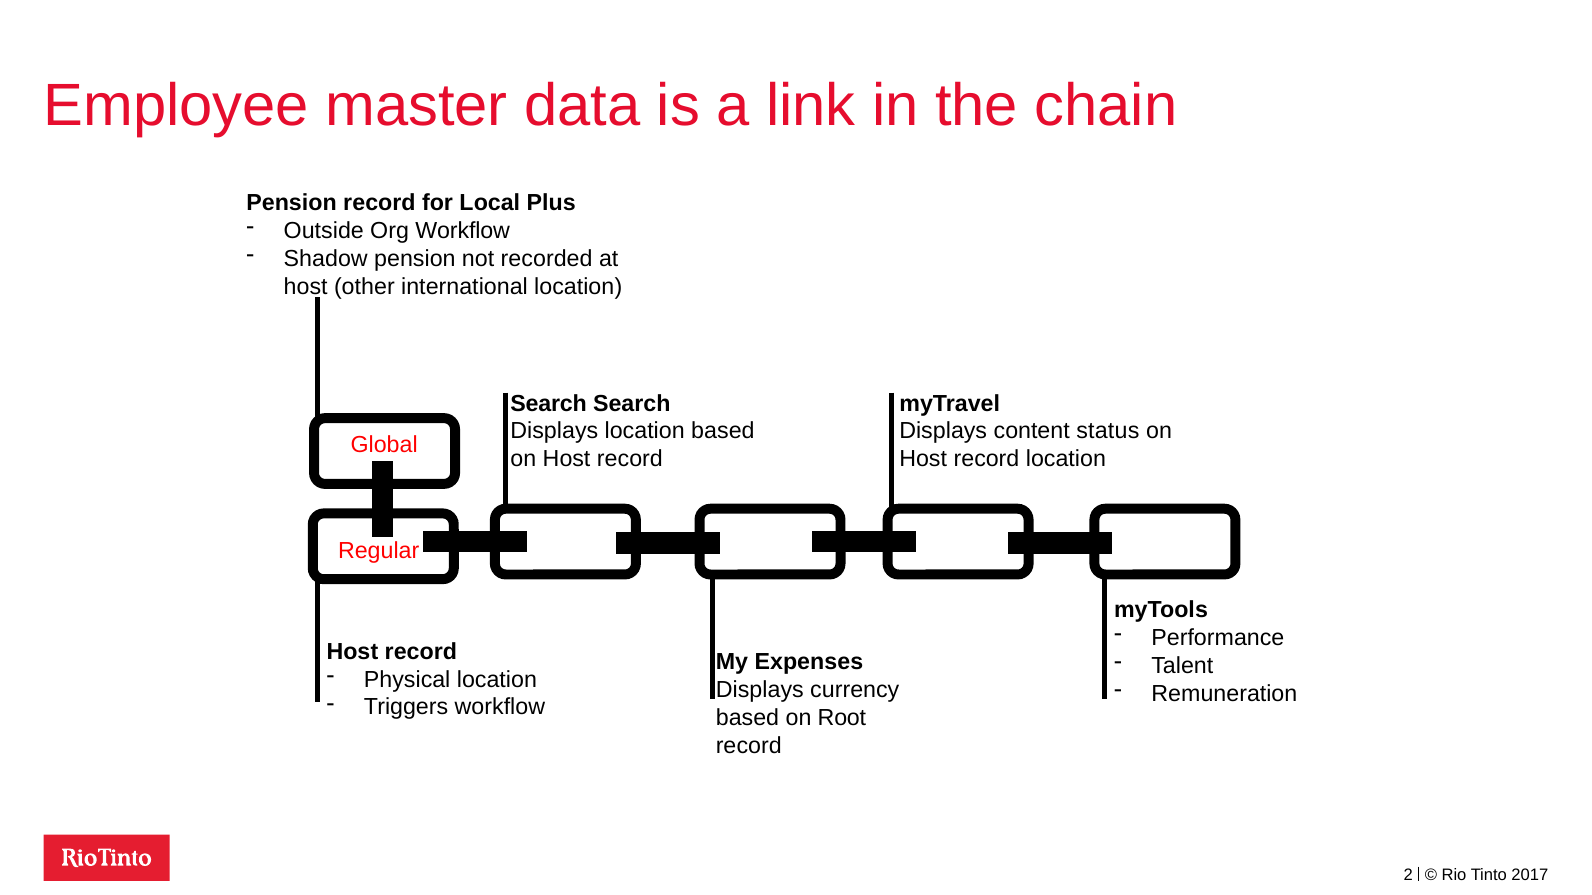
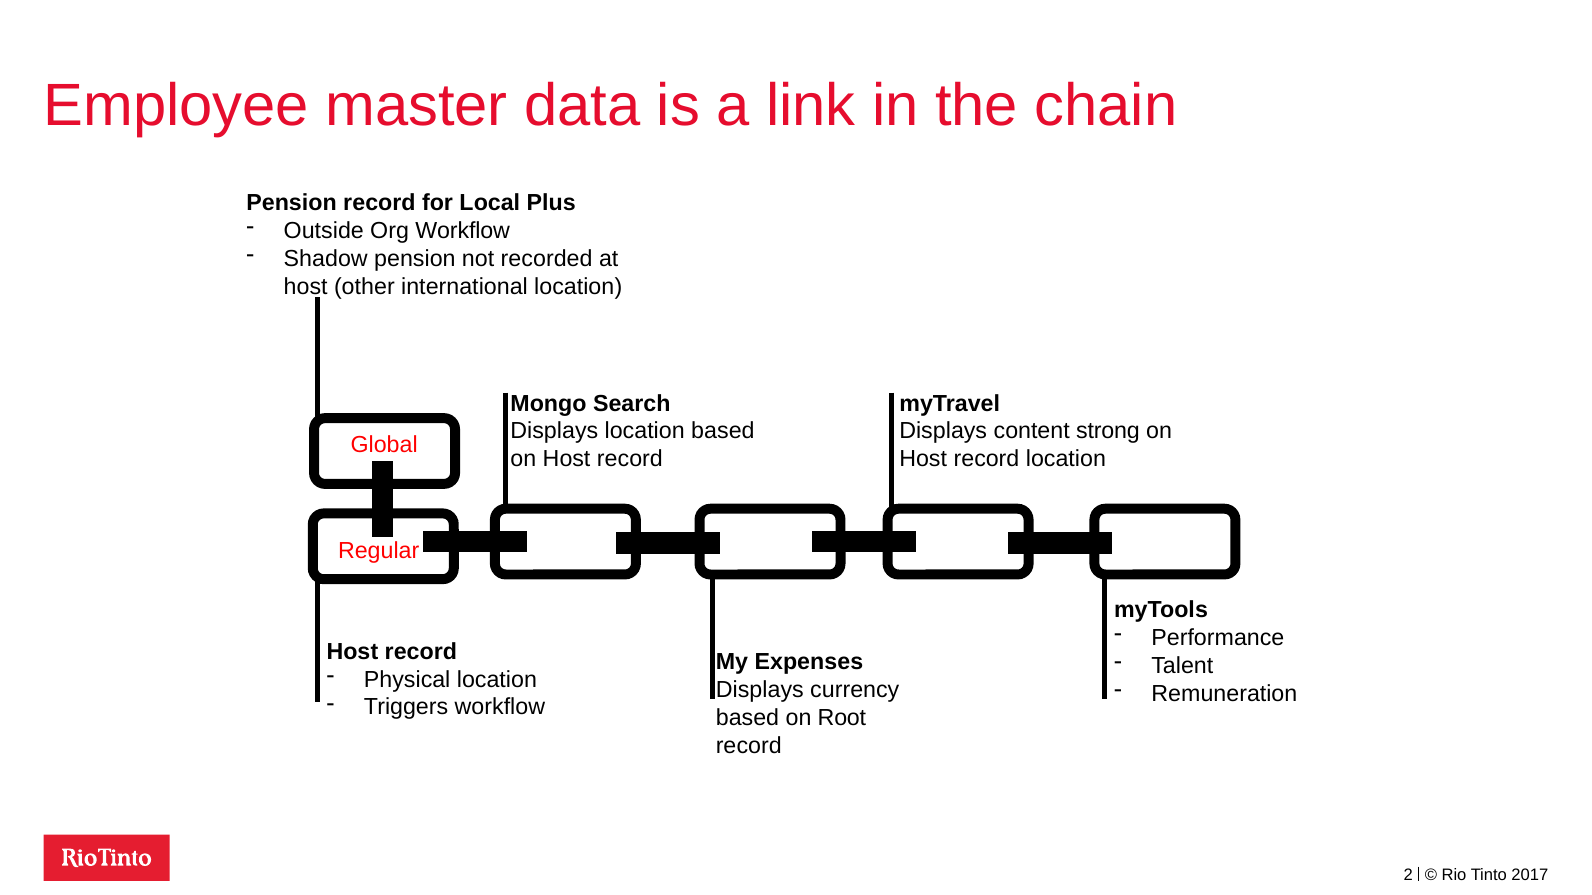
Search at (549, 404): Search -> Mongo
status: status -> strong
